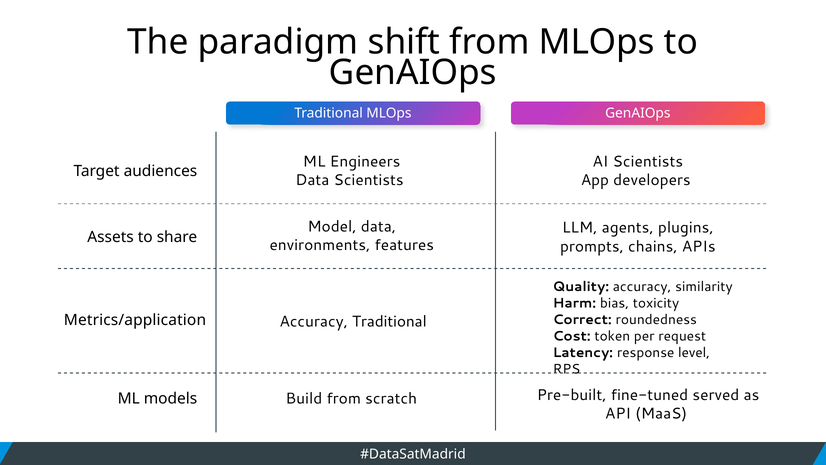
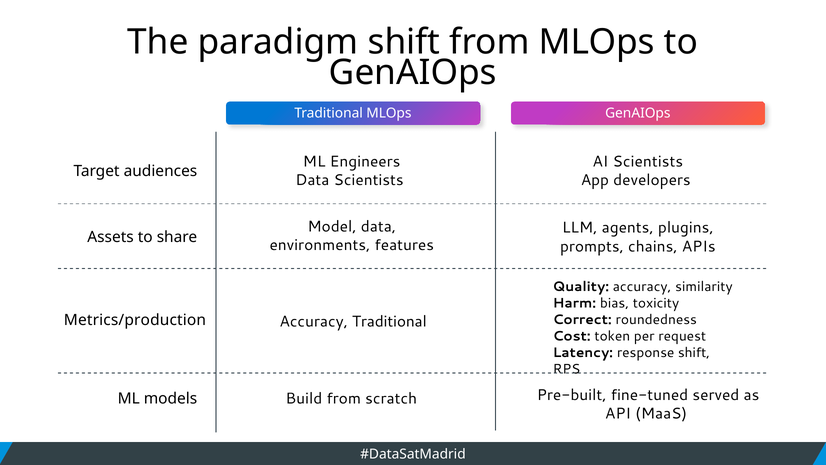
Metrics/application: Metrics/application -> Metrics/production
response level: level -> shift
